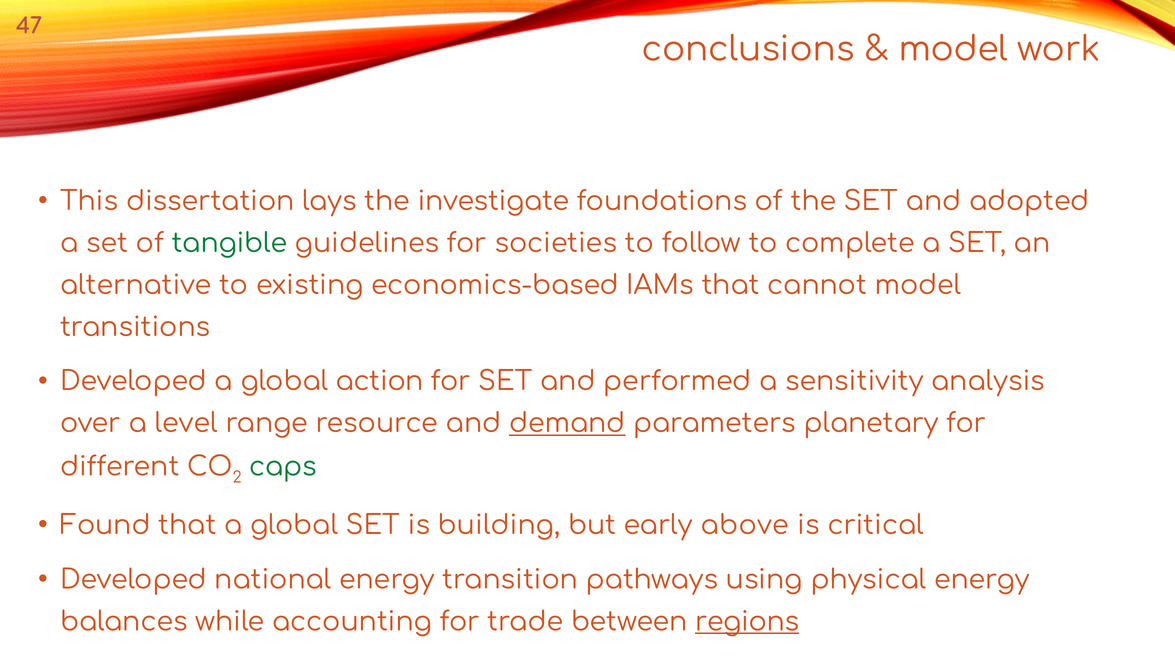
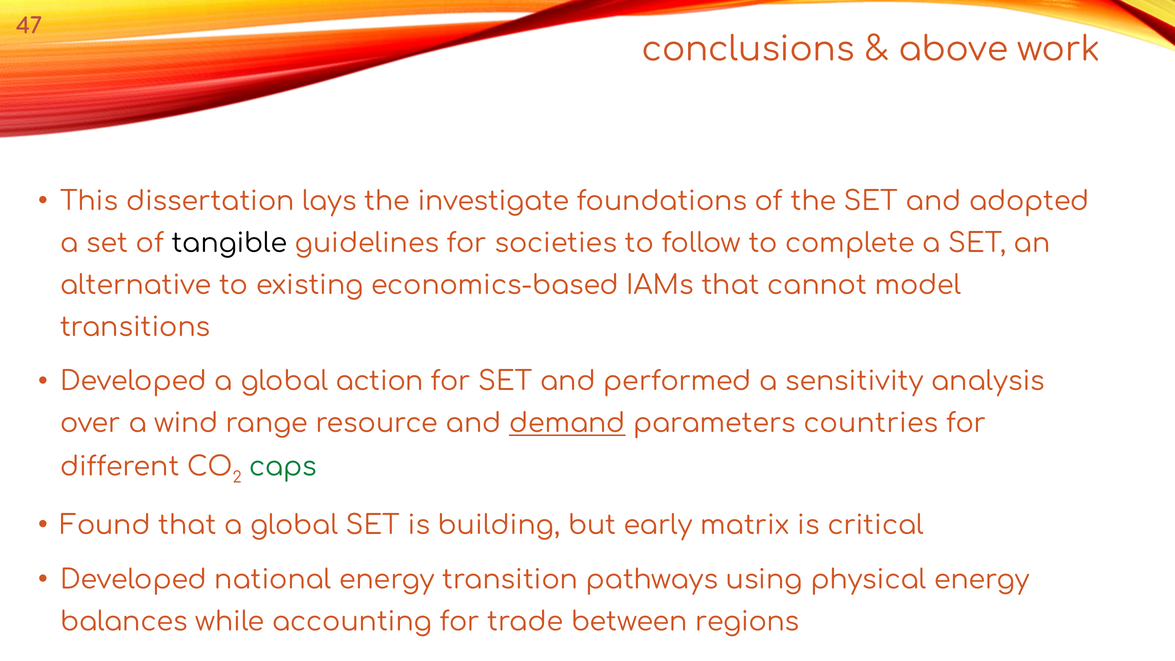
model at (953, 49): model -> above
tangible colour: green -> black
level: level -> wind
planetary: planetary -> countries
above: above -> matrix
regions underline: present -> none
